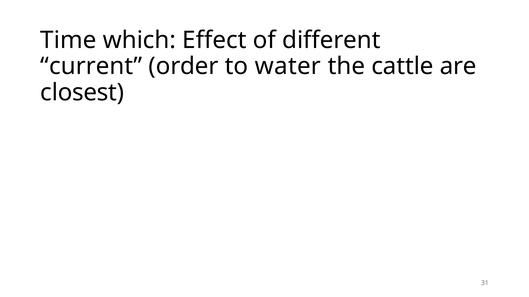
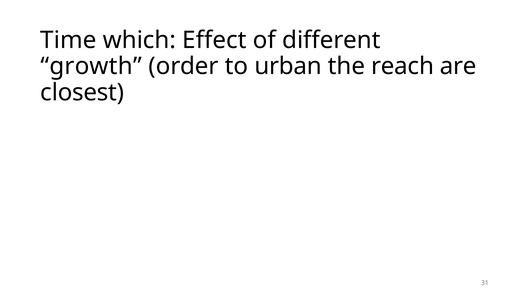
current: current -> growth
water: water -> urban
cattle: cattle -> reach
